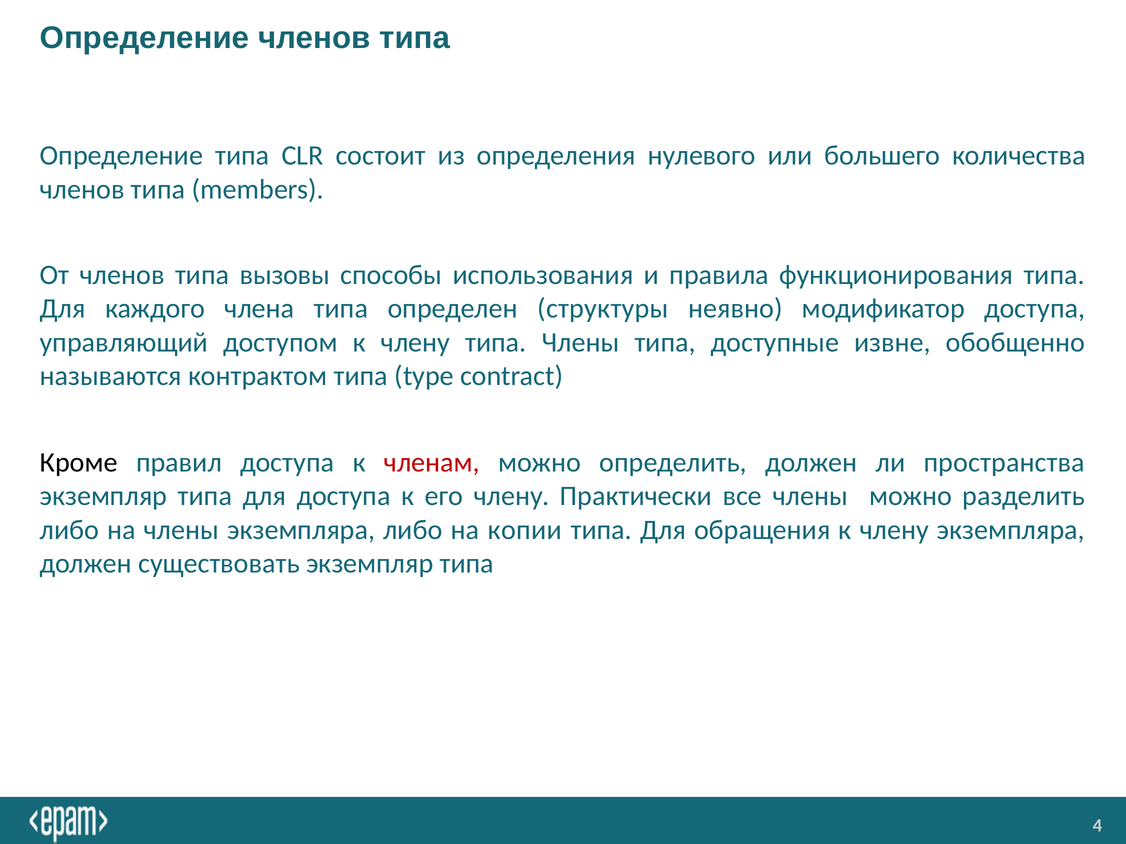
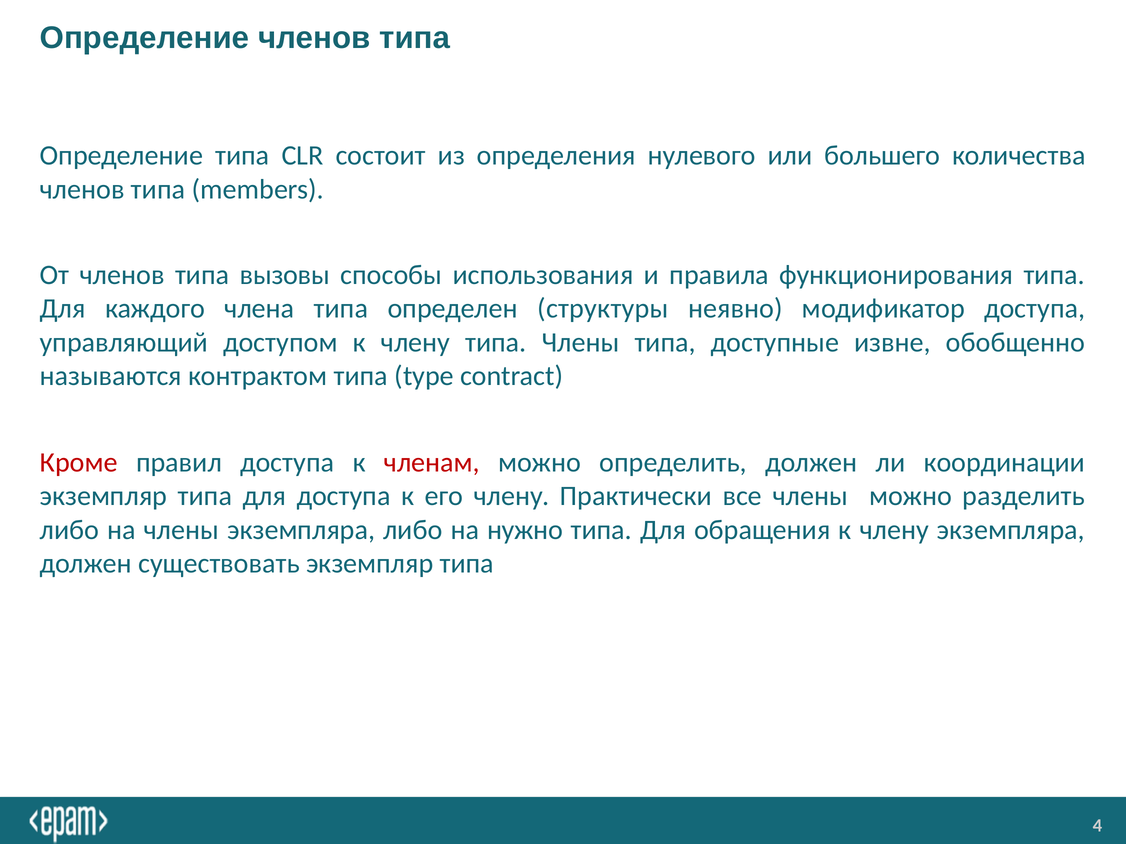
Кроме colour: black -> red
пространства: пространства -> координации
копии: копии -> нужно
